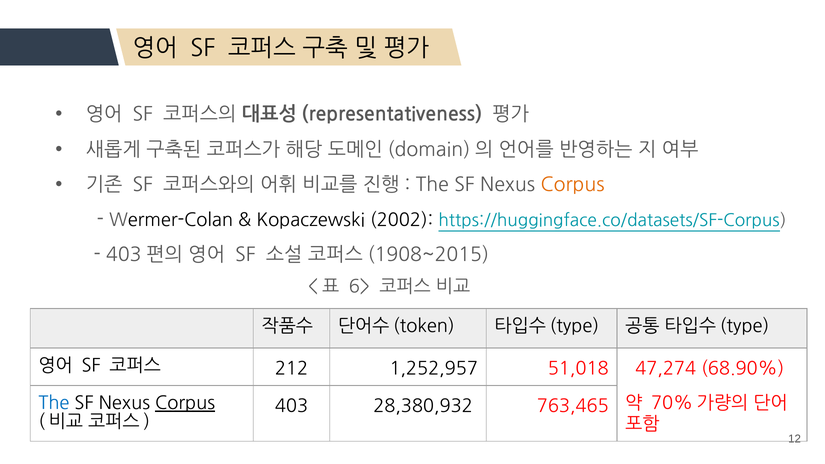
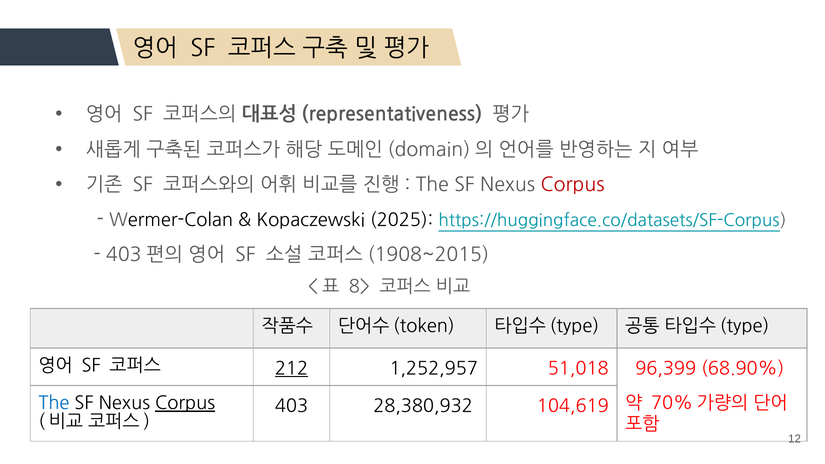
Corpus at (573, 185) colour: orange -> red
2002: 2002 -> 2025
6>: 6> -> 8>
212 underline: none -> present
47,274: 47,274 -> 96,399
763,465: 763,465 -> 104,619
